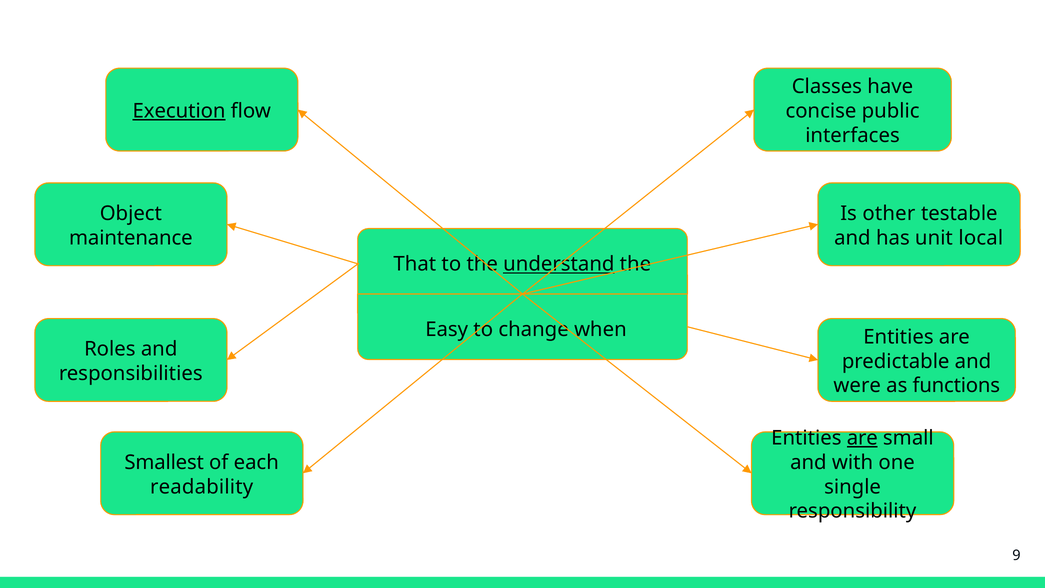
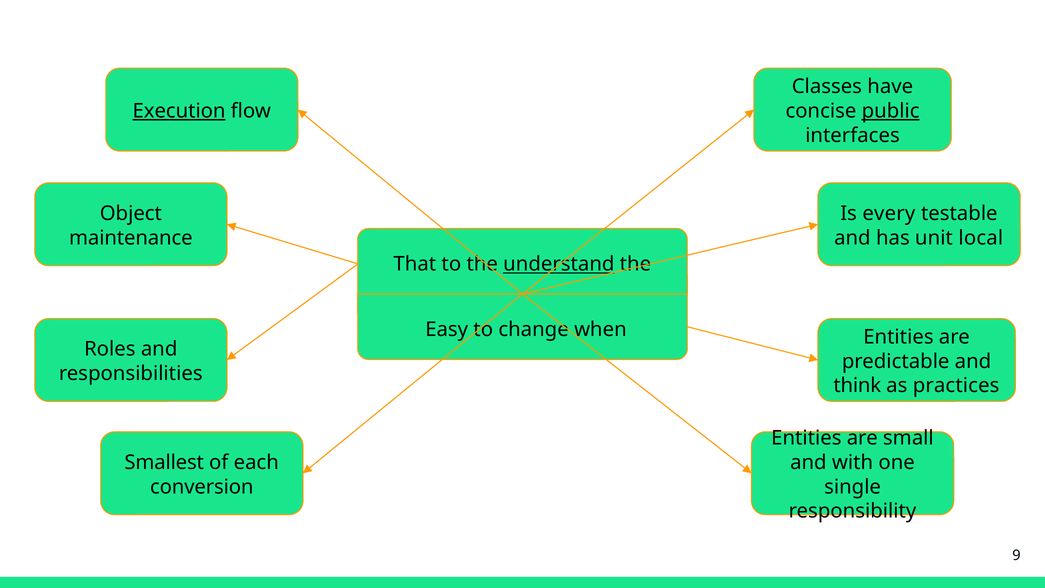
public underline: none -> present
other: other -> every
were: were -> think
functions: functions -> practices
are at (862, 438) underline: present -> none
readability: readability -> conversion
